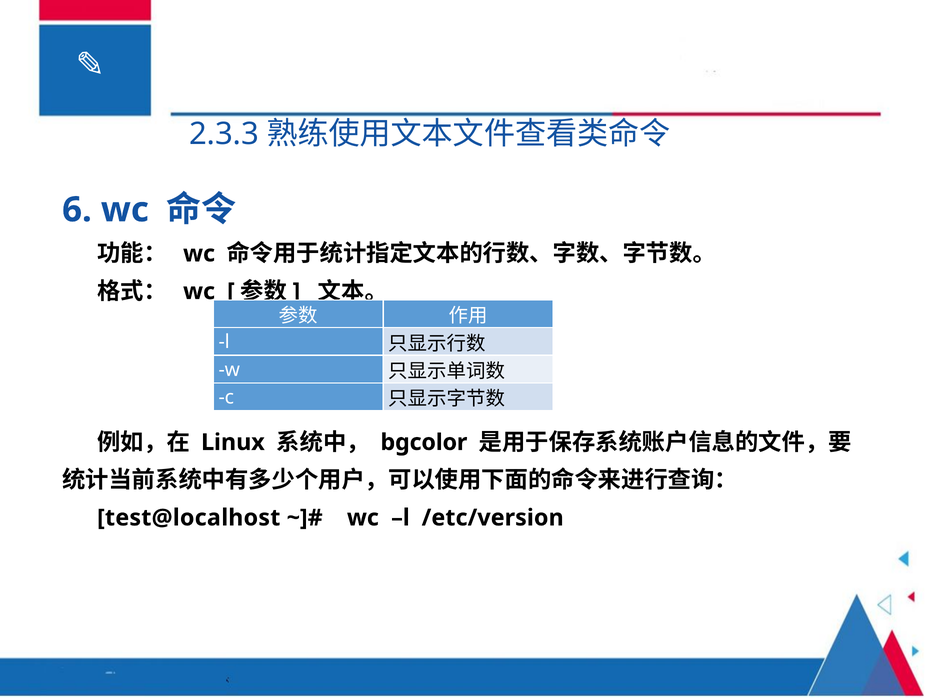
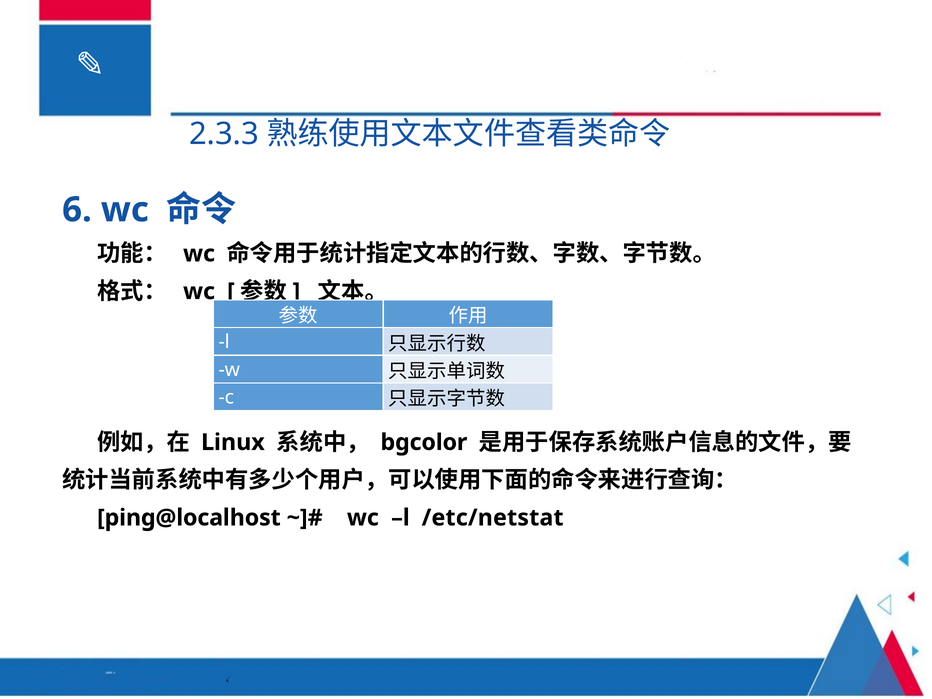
test@localhost: test@localhost -> ping@localhost
/etc/version: /etc/version -> /etc/netstat
